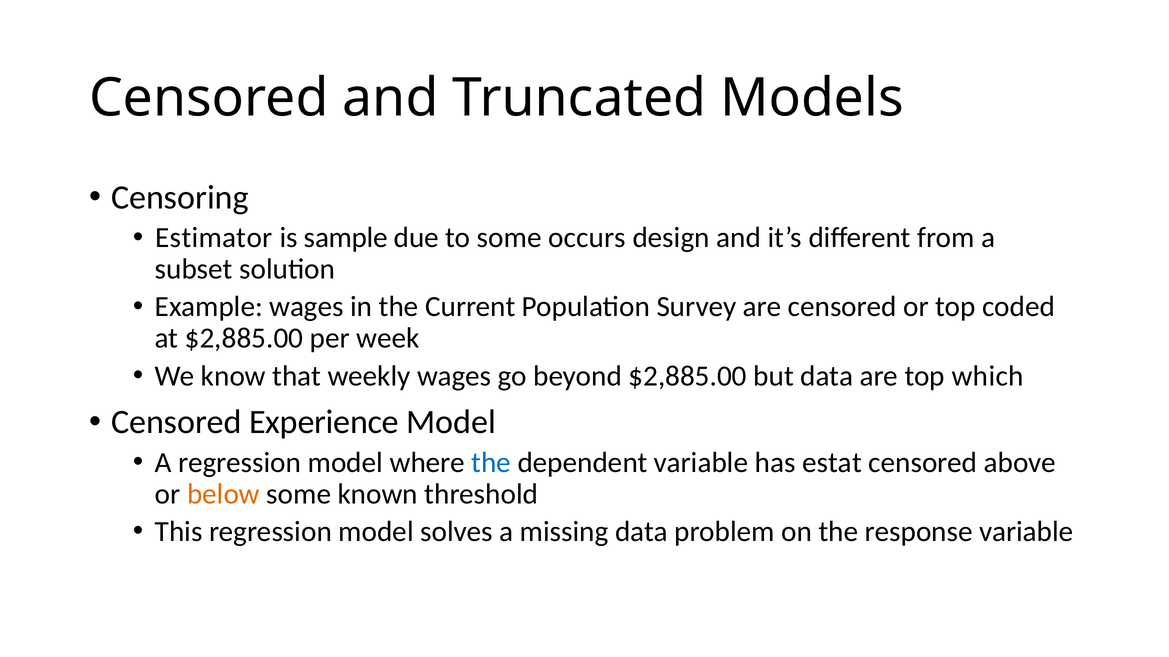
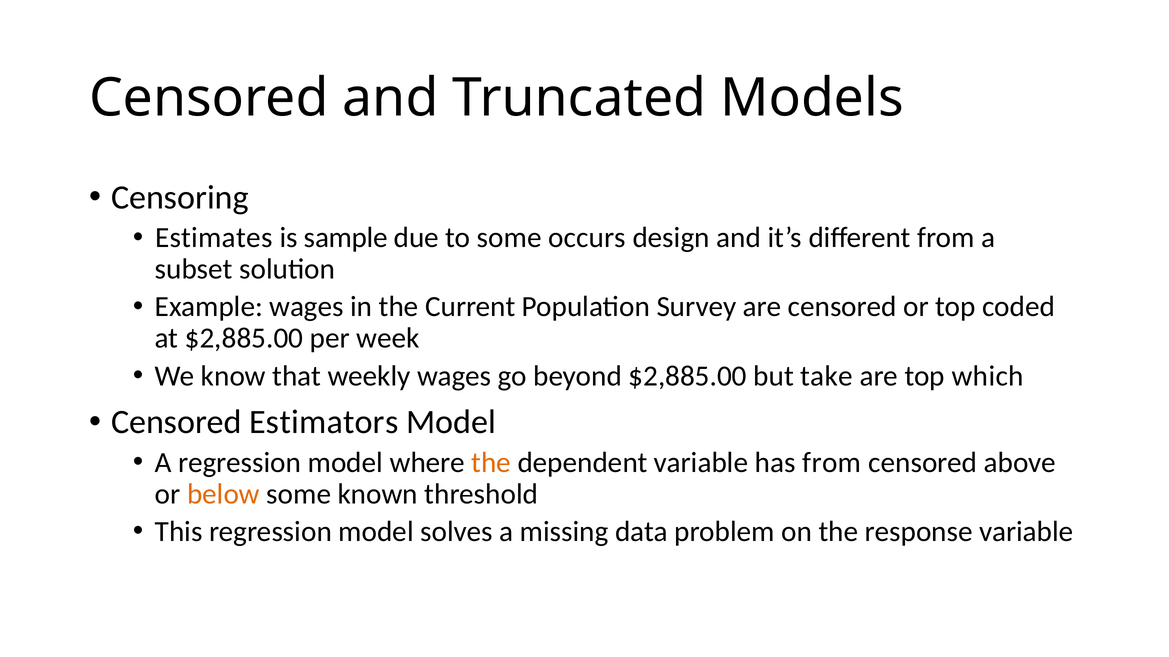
Estimator: Estimator -> Estimates
but data: data -> take
Experience: Experience -> Estimators
the at (491, 463) colour: blue -> orange
has estat: estat -> from
